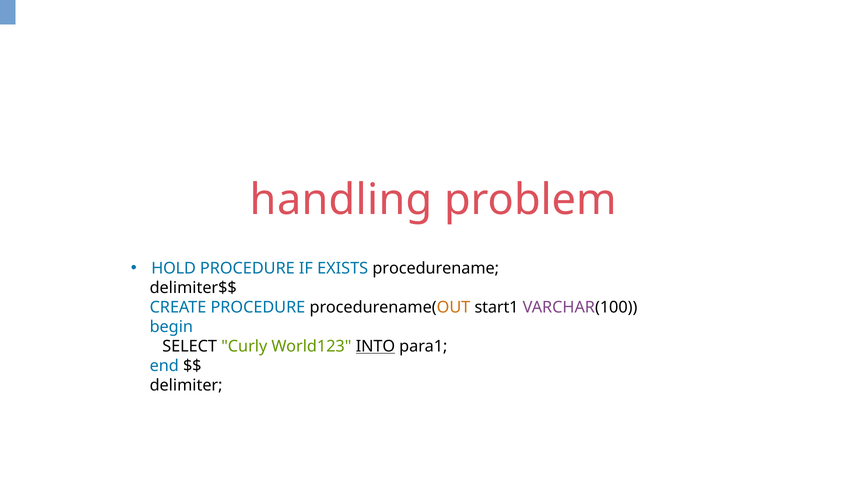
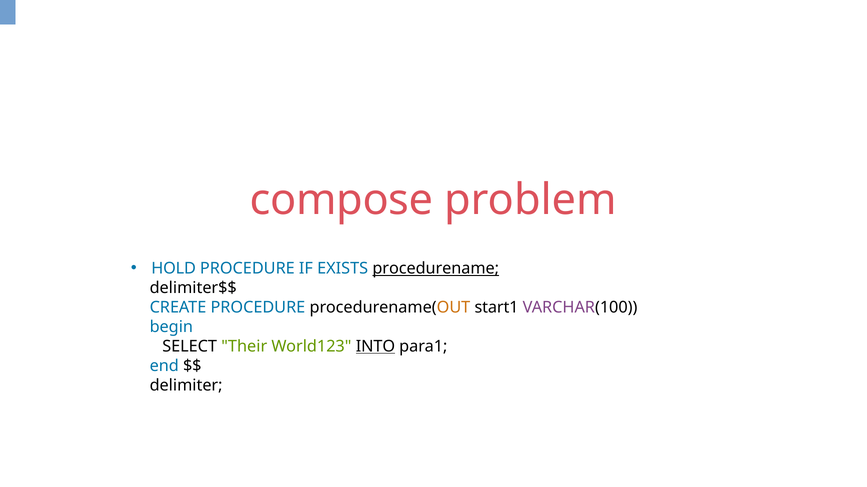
handling: handling -> compose
procedurename underline: none -> present
Curly: Curly -> Their
